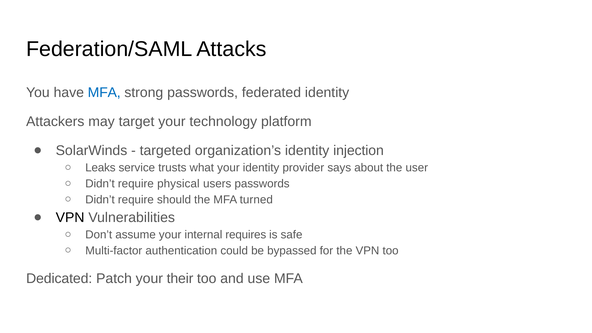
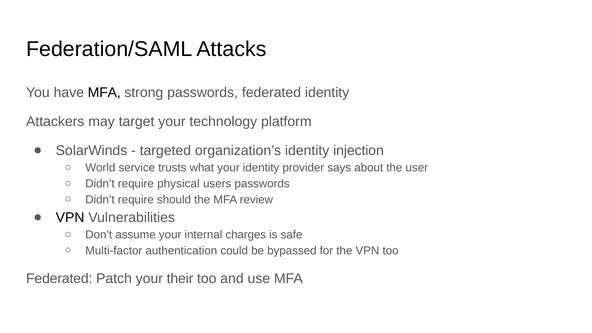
MFA at (104, 92) colour: blue -> black
Leaks: Leaks -> World
turned: turned -> review
requires: requires -> charges
Dedicated at (59, 278): Dedicated -> Federated
